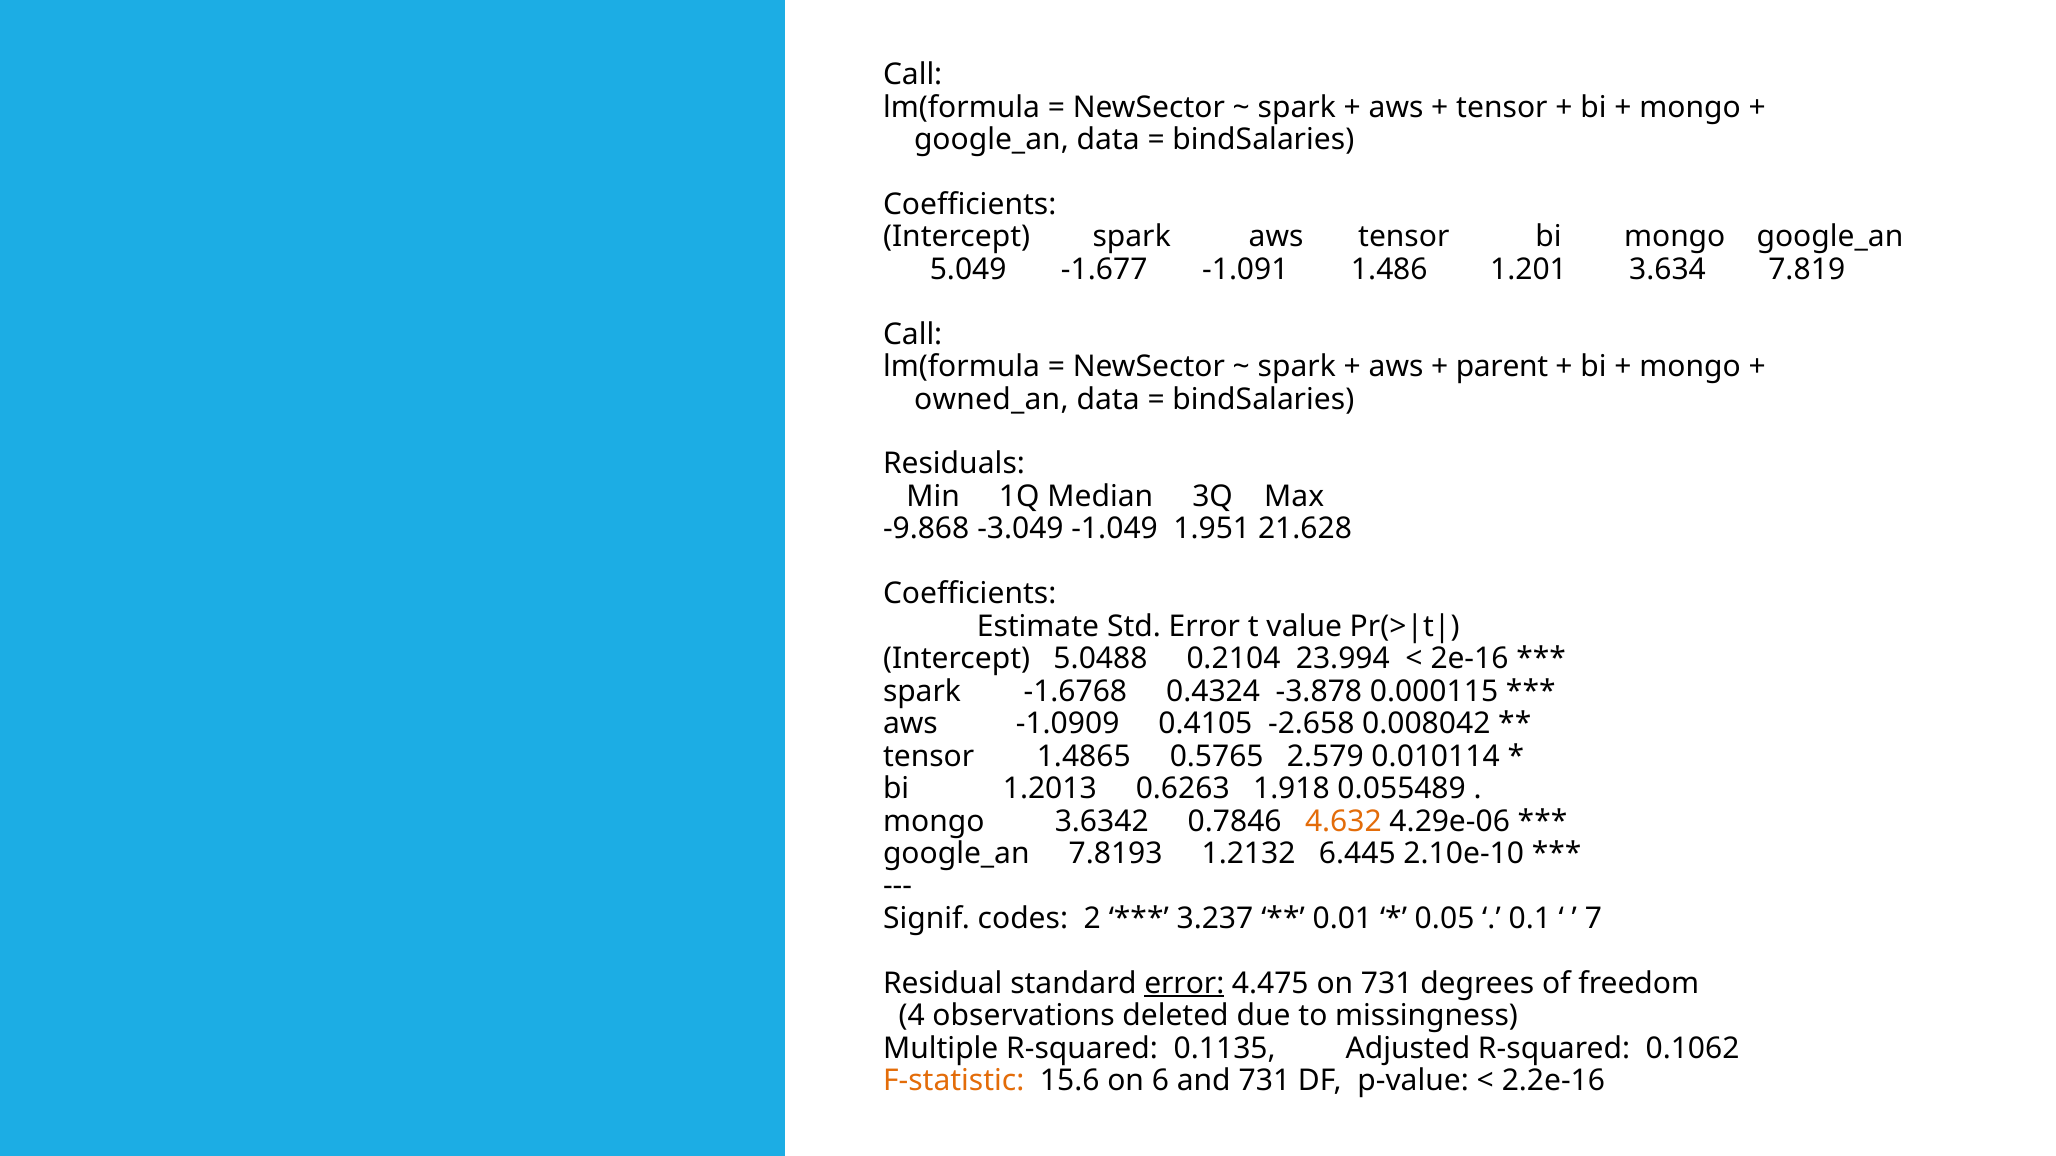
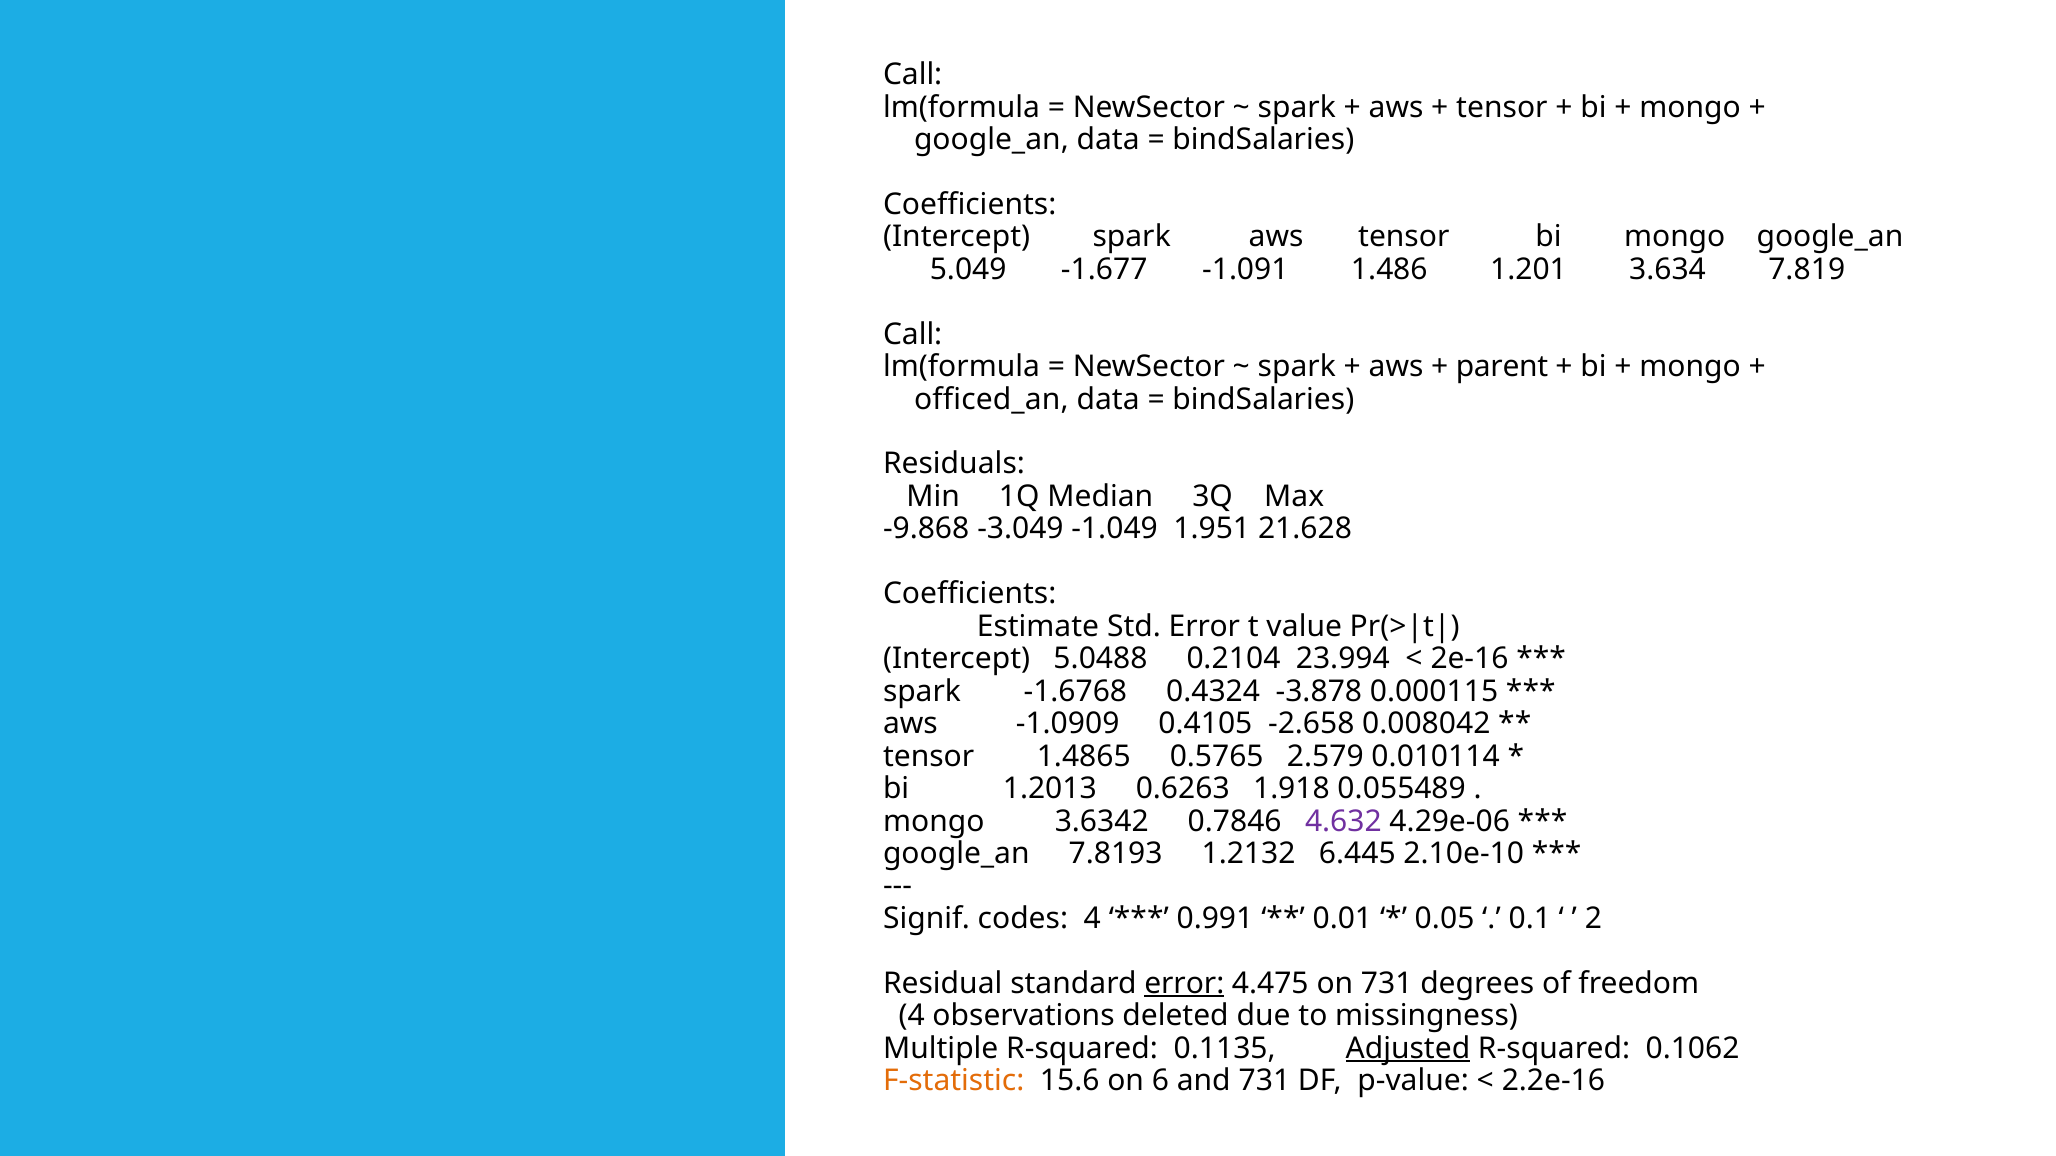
owned_an: owned_an -> officed_an
4.632 colour: orange -> purple
codes 2: 2 -> 4
3.237: 3.237 -> 0.991
7: 7 -> 2
Adjusted underline: none -> present
